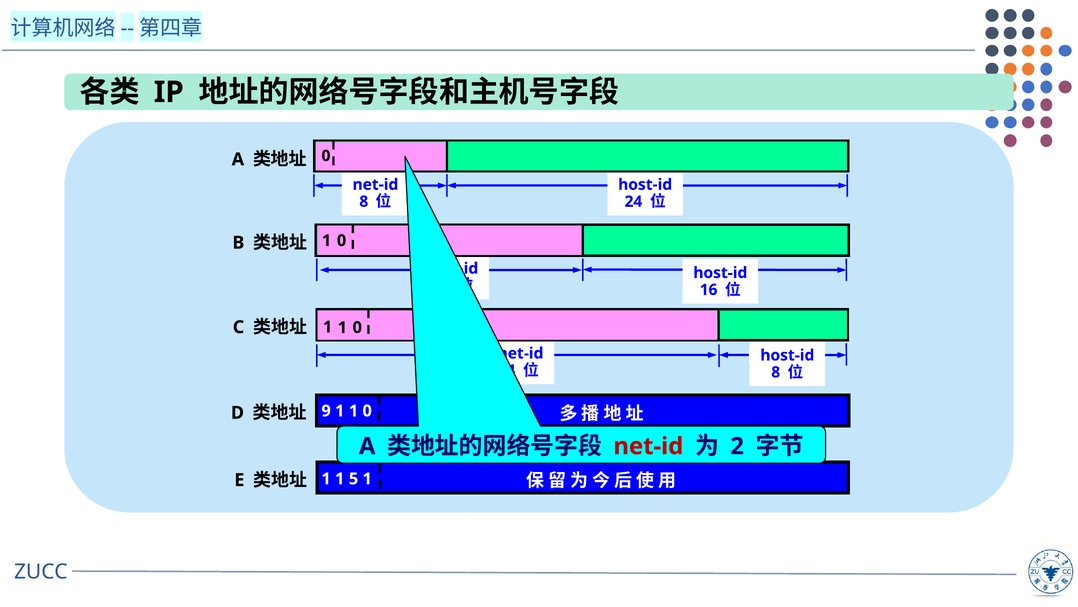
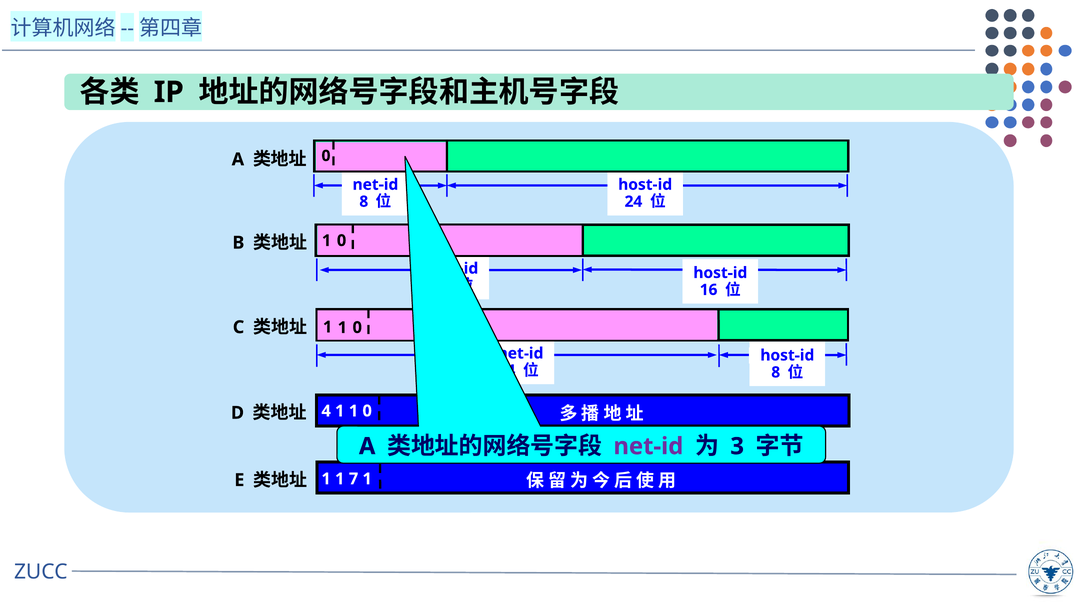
9: 9 -> 4
net-id at (648, 446) colour: red -> purple
2: 2 -> 3
5: 5 -> 7
